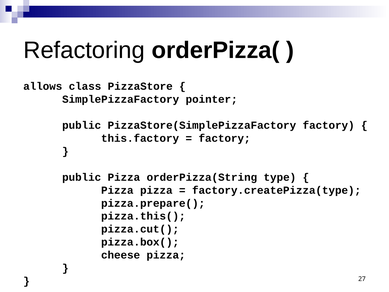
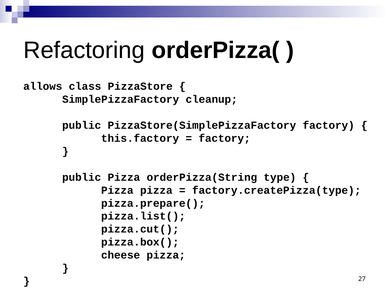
pointer: pointer -> cleanup
pizza.this(: pizza.this( -> pizza.list(
